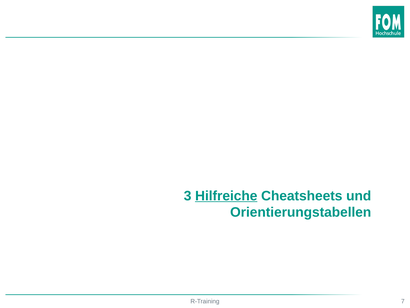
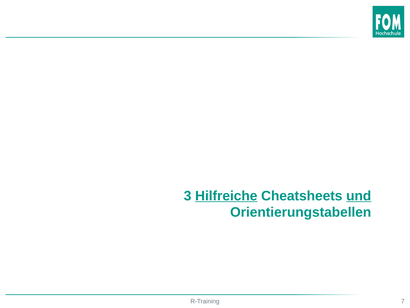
und underline: none -> present
